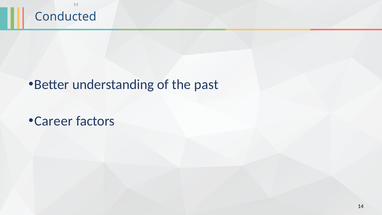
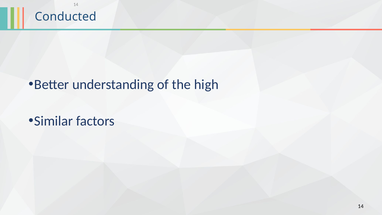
past: past -> high
Career: Career -> Similar
